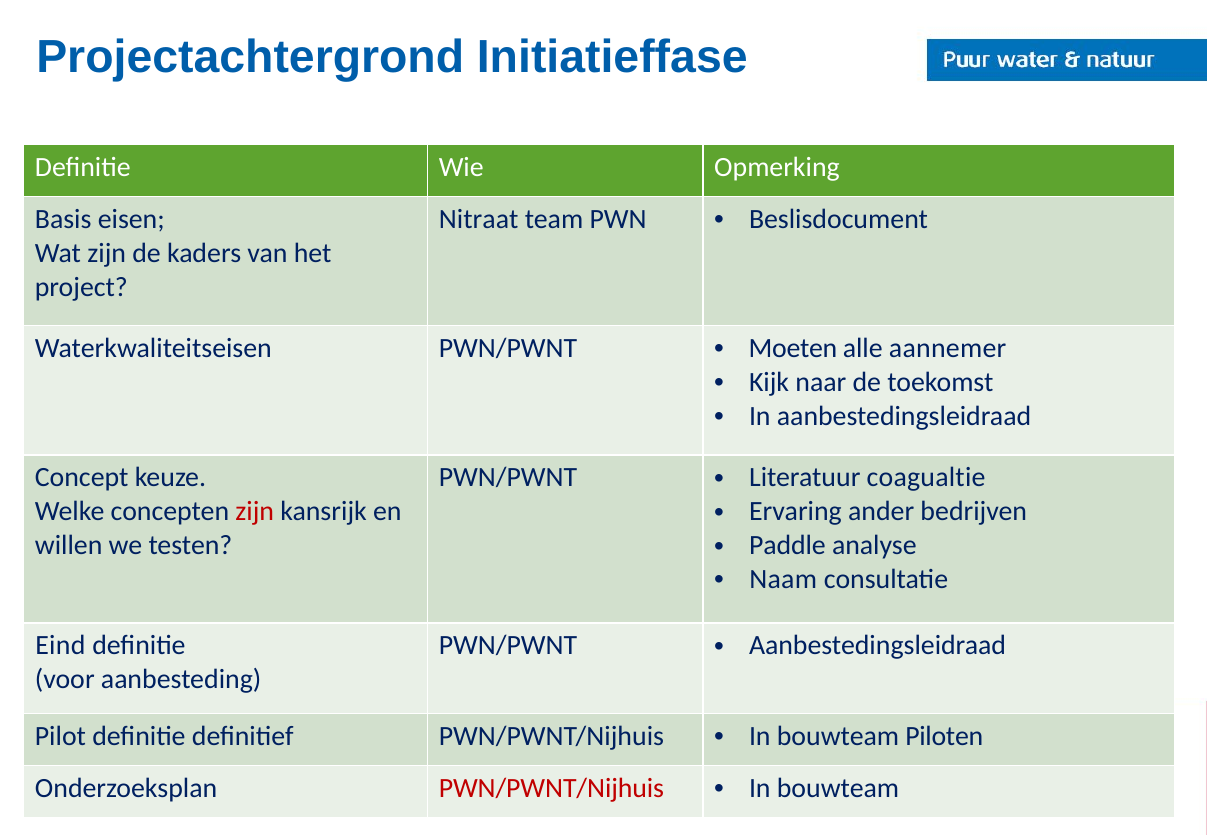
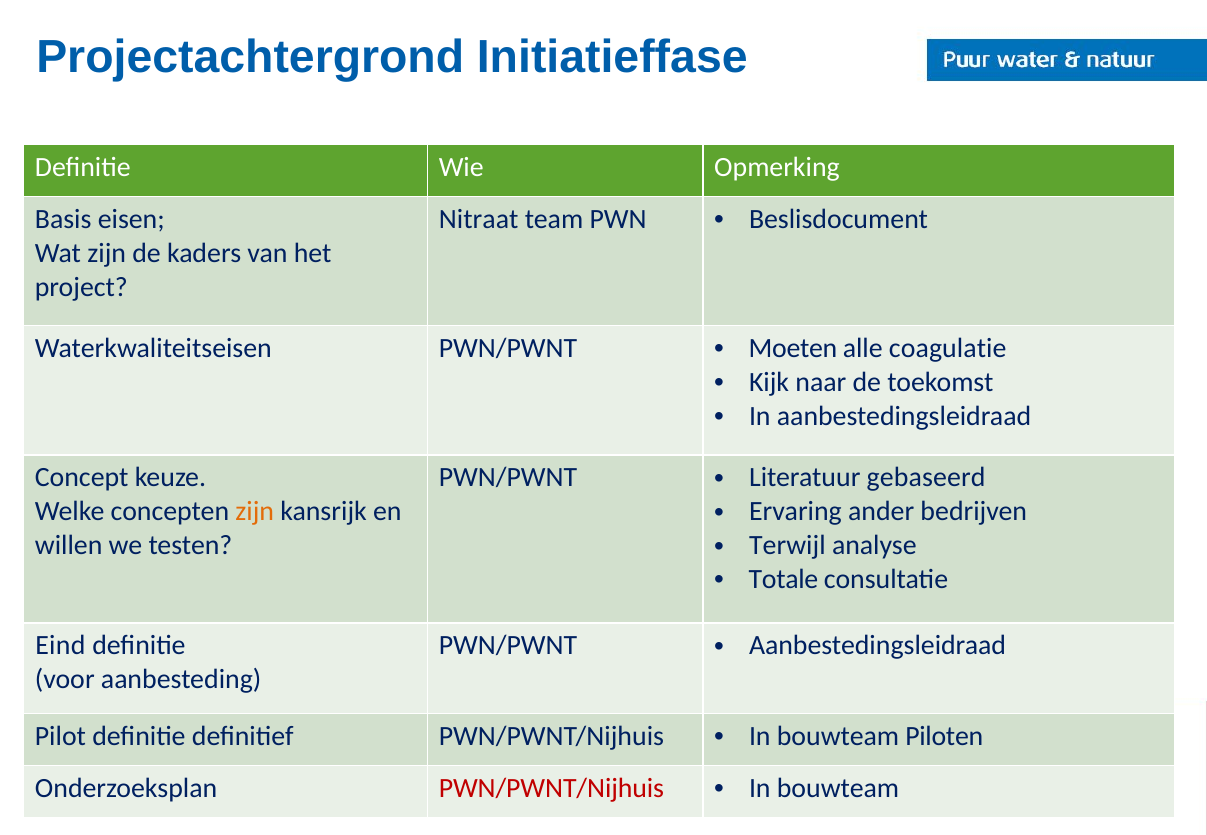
aannemer: aannemer -> coagulatie
coagualtie: coagualtie -> gebaseerd
zijn at (255, 512) colour: red -> orange
Paddle: Paddle -> Terwijl
Naam: Naam -> Totale
